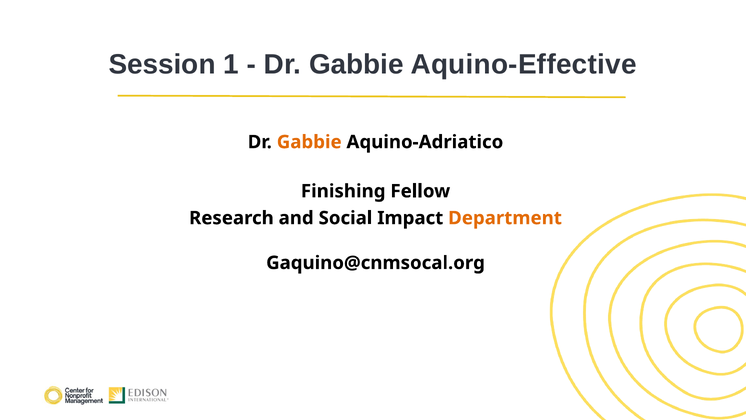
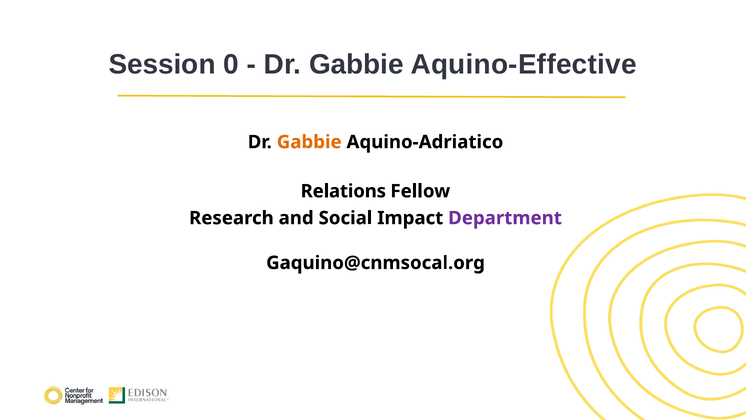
1: 1 -> 0
Finishing: Finishing -> Relations
Department colour: orange -> purple
